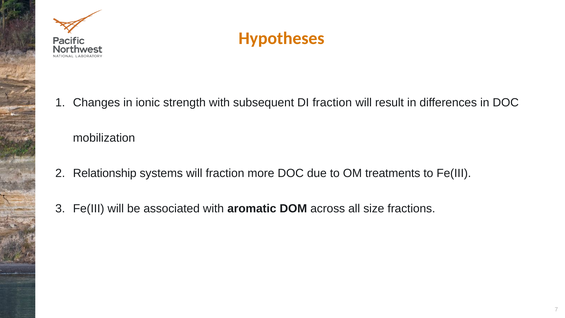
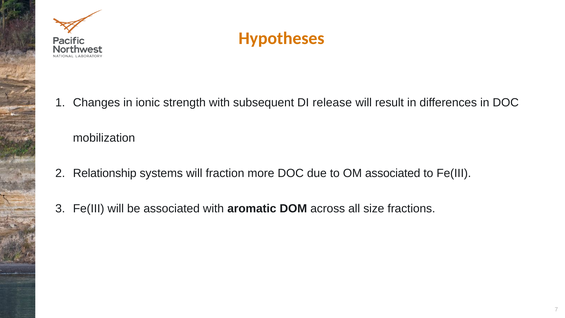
DI fraction: fraction -> release
OM treatments: treatments -> associated
